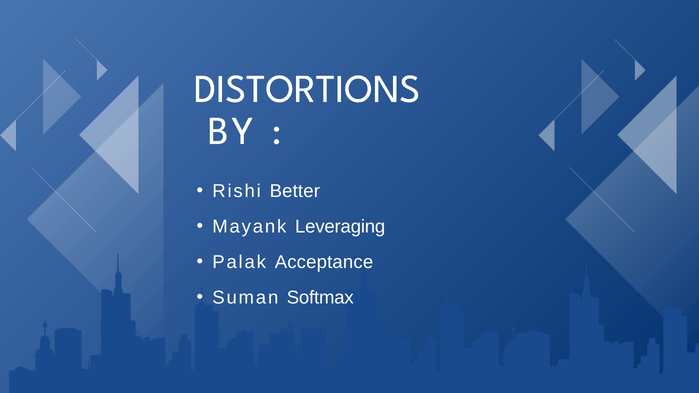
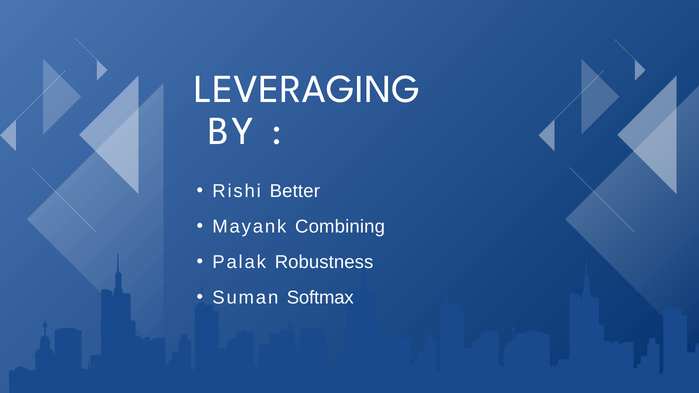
DISTORTIONS: DISTORTIONS -> LEVERAGING
Leveraging: Leveraging -> Combining
Acceptance: Acceptance -> Robustness
